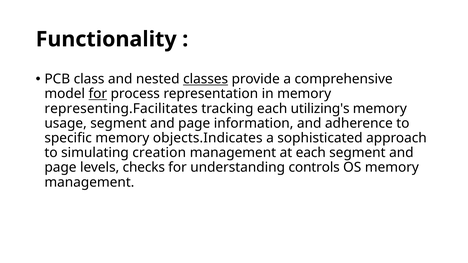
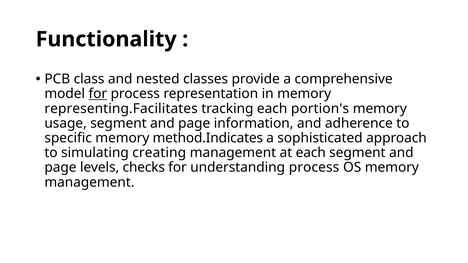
classes underline: present -> none
utilizing's: utilizing's -> portion's
objects.Indicates: objects.Indicates -> method.Indicates
creation: creation -> creating
understanding controls: controls -> process
